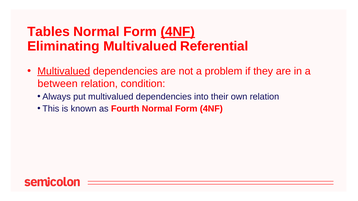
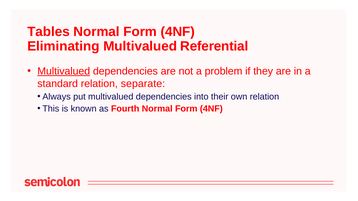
4NF at (178, 32) underline: present -> none
between: between -> standard
condition: condition -> separate
